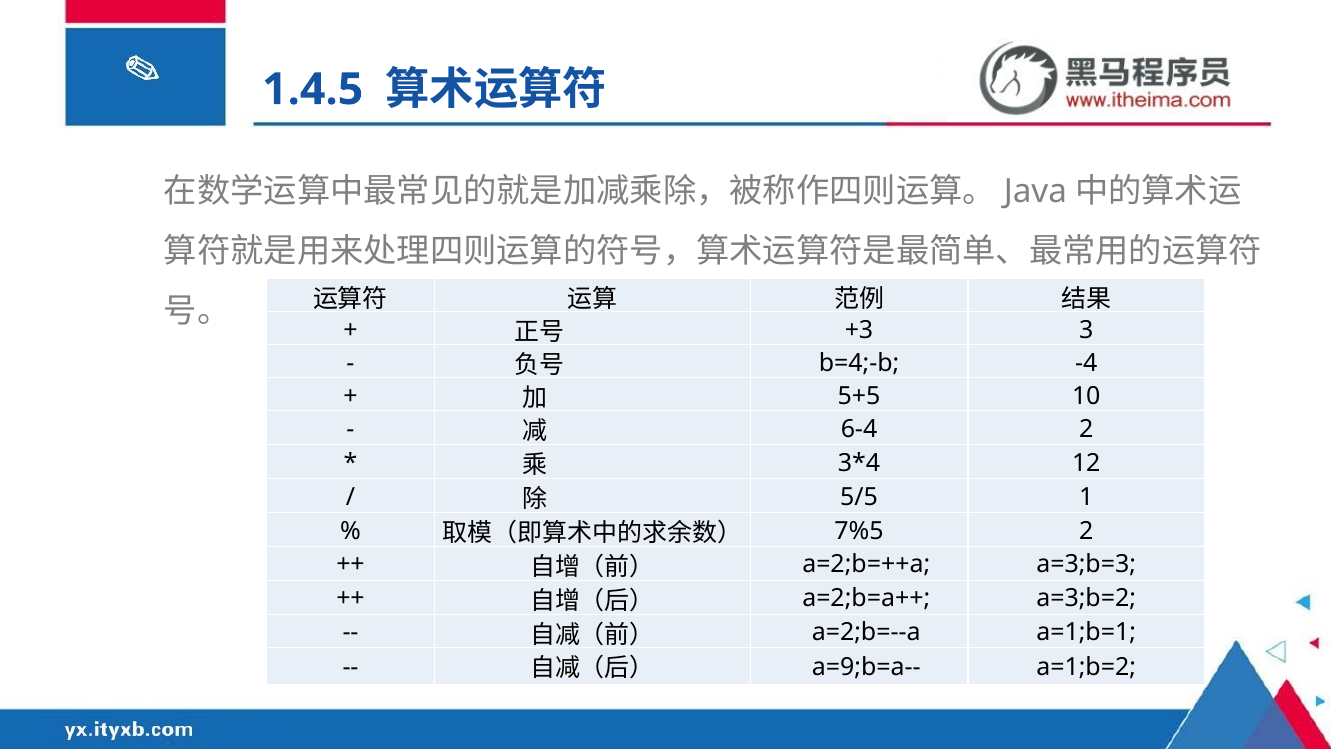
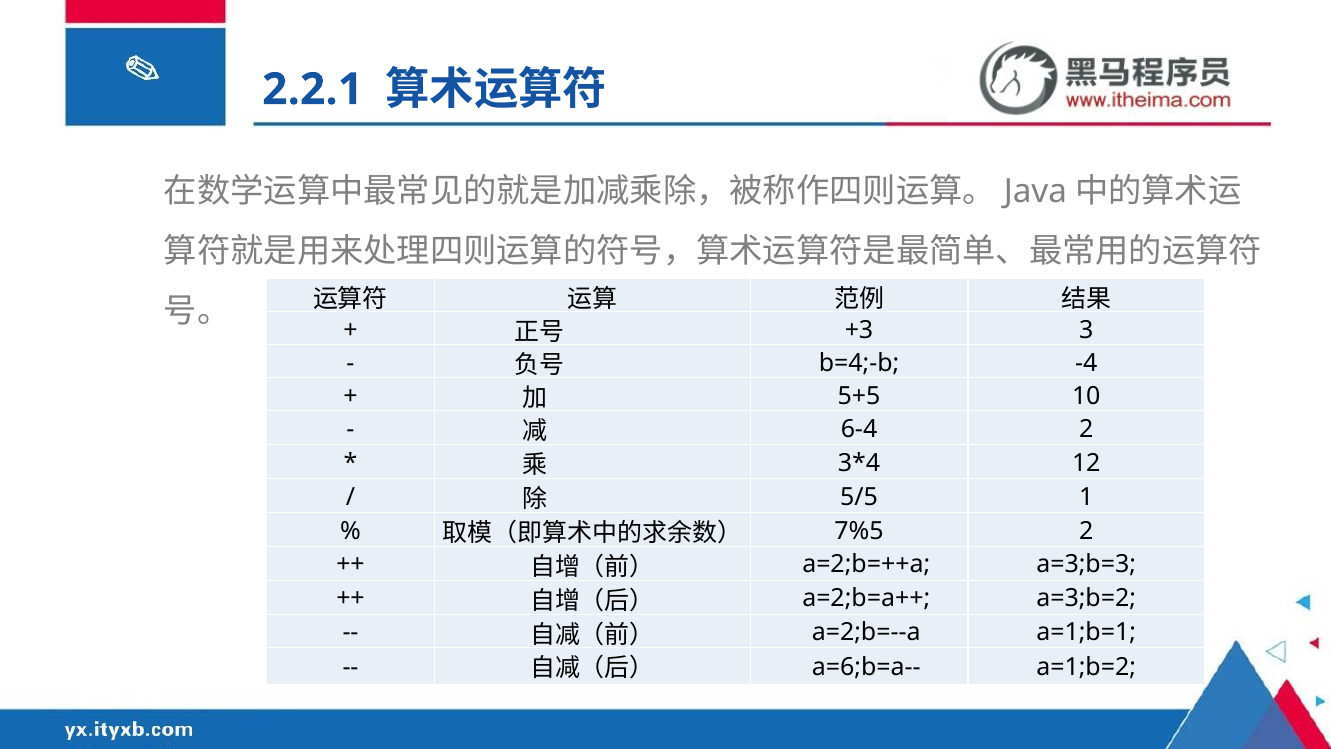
1.4.5: 1.4.5 -> 2.2.1
a=9;b=a--: a=9;b=a-- -> a=6;b=a--
